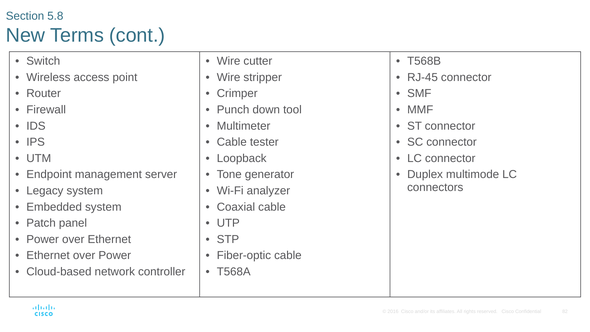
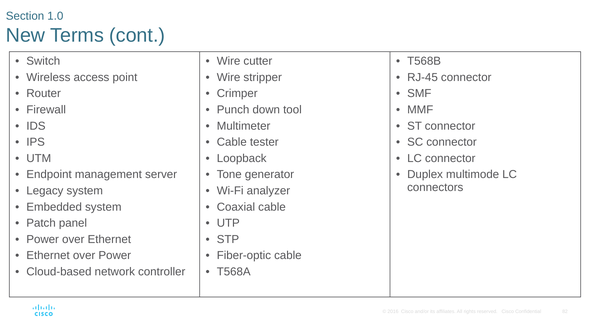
5.8: 5.8 -> 1.0
